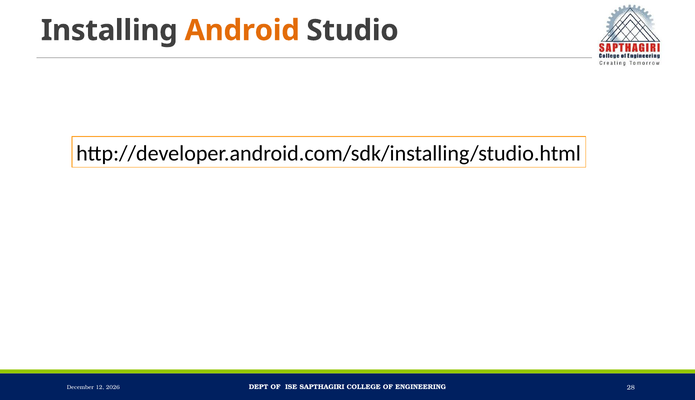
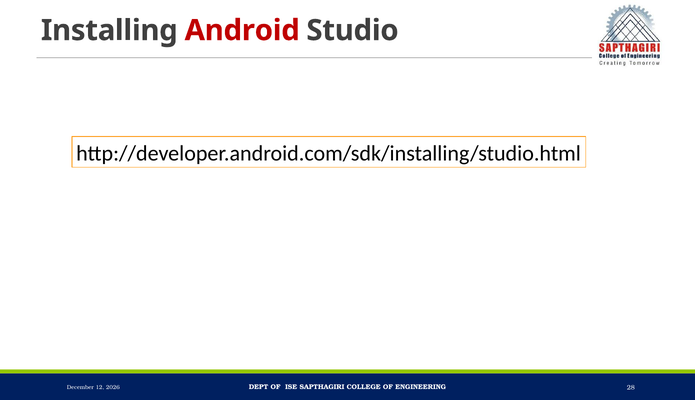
Android colour: orange -> red
